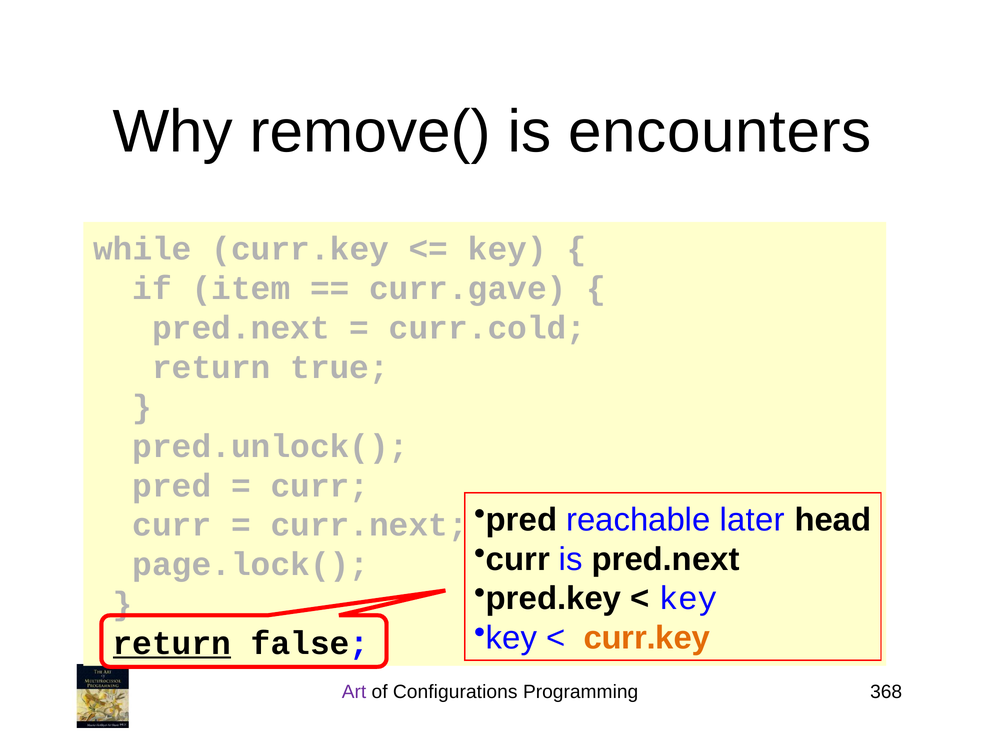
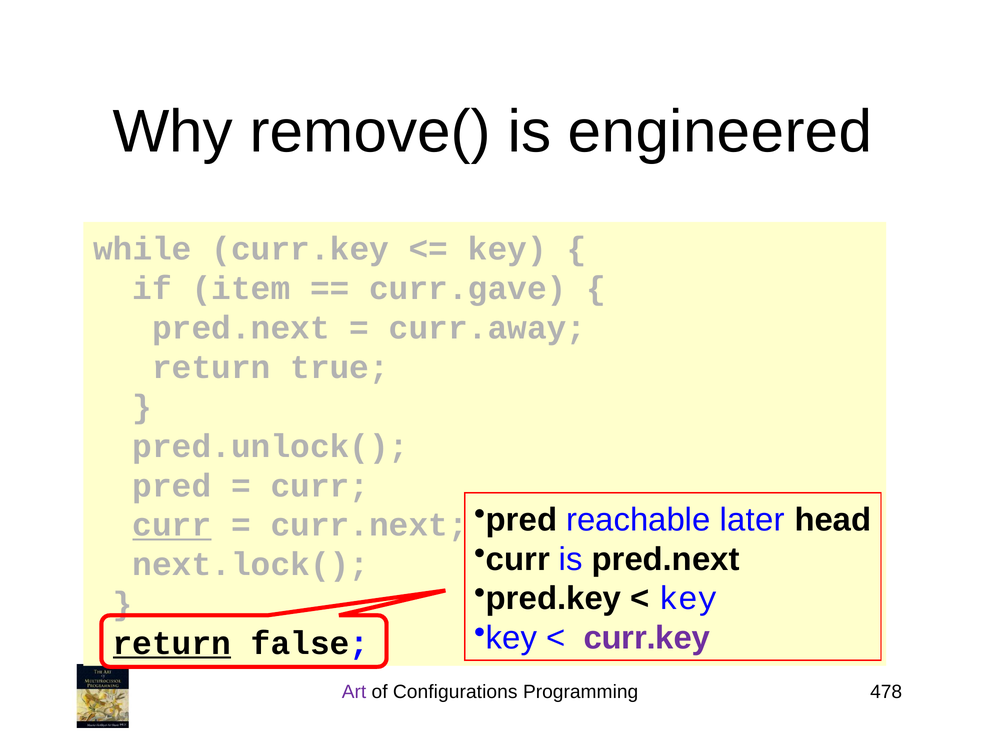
encounters: encounters -> engineered
curr.cold: curr.cold -> curr.away
curr at (172, 525) underline: none -> present
page.lock(: page.lock( -> next.lock(
curr.key at (647, 638) colour: orange -> purple
368: 368 -> 478
